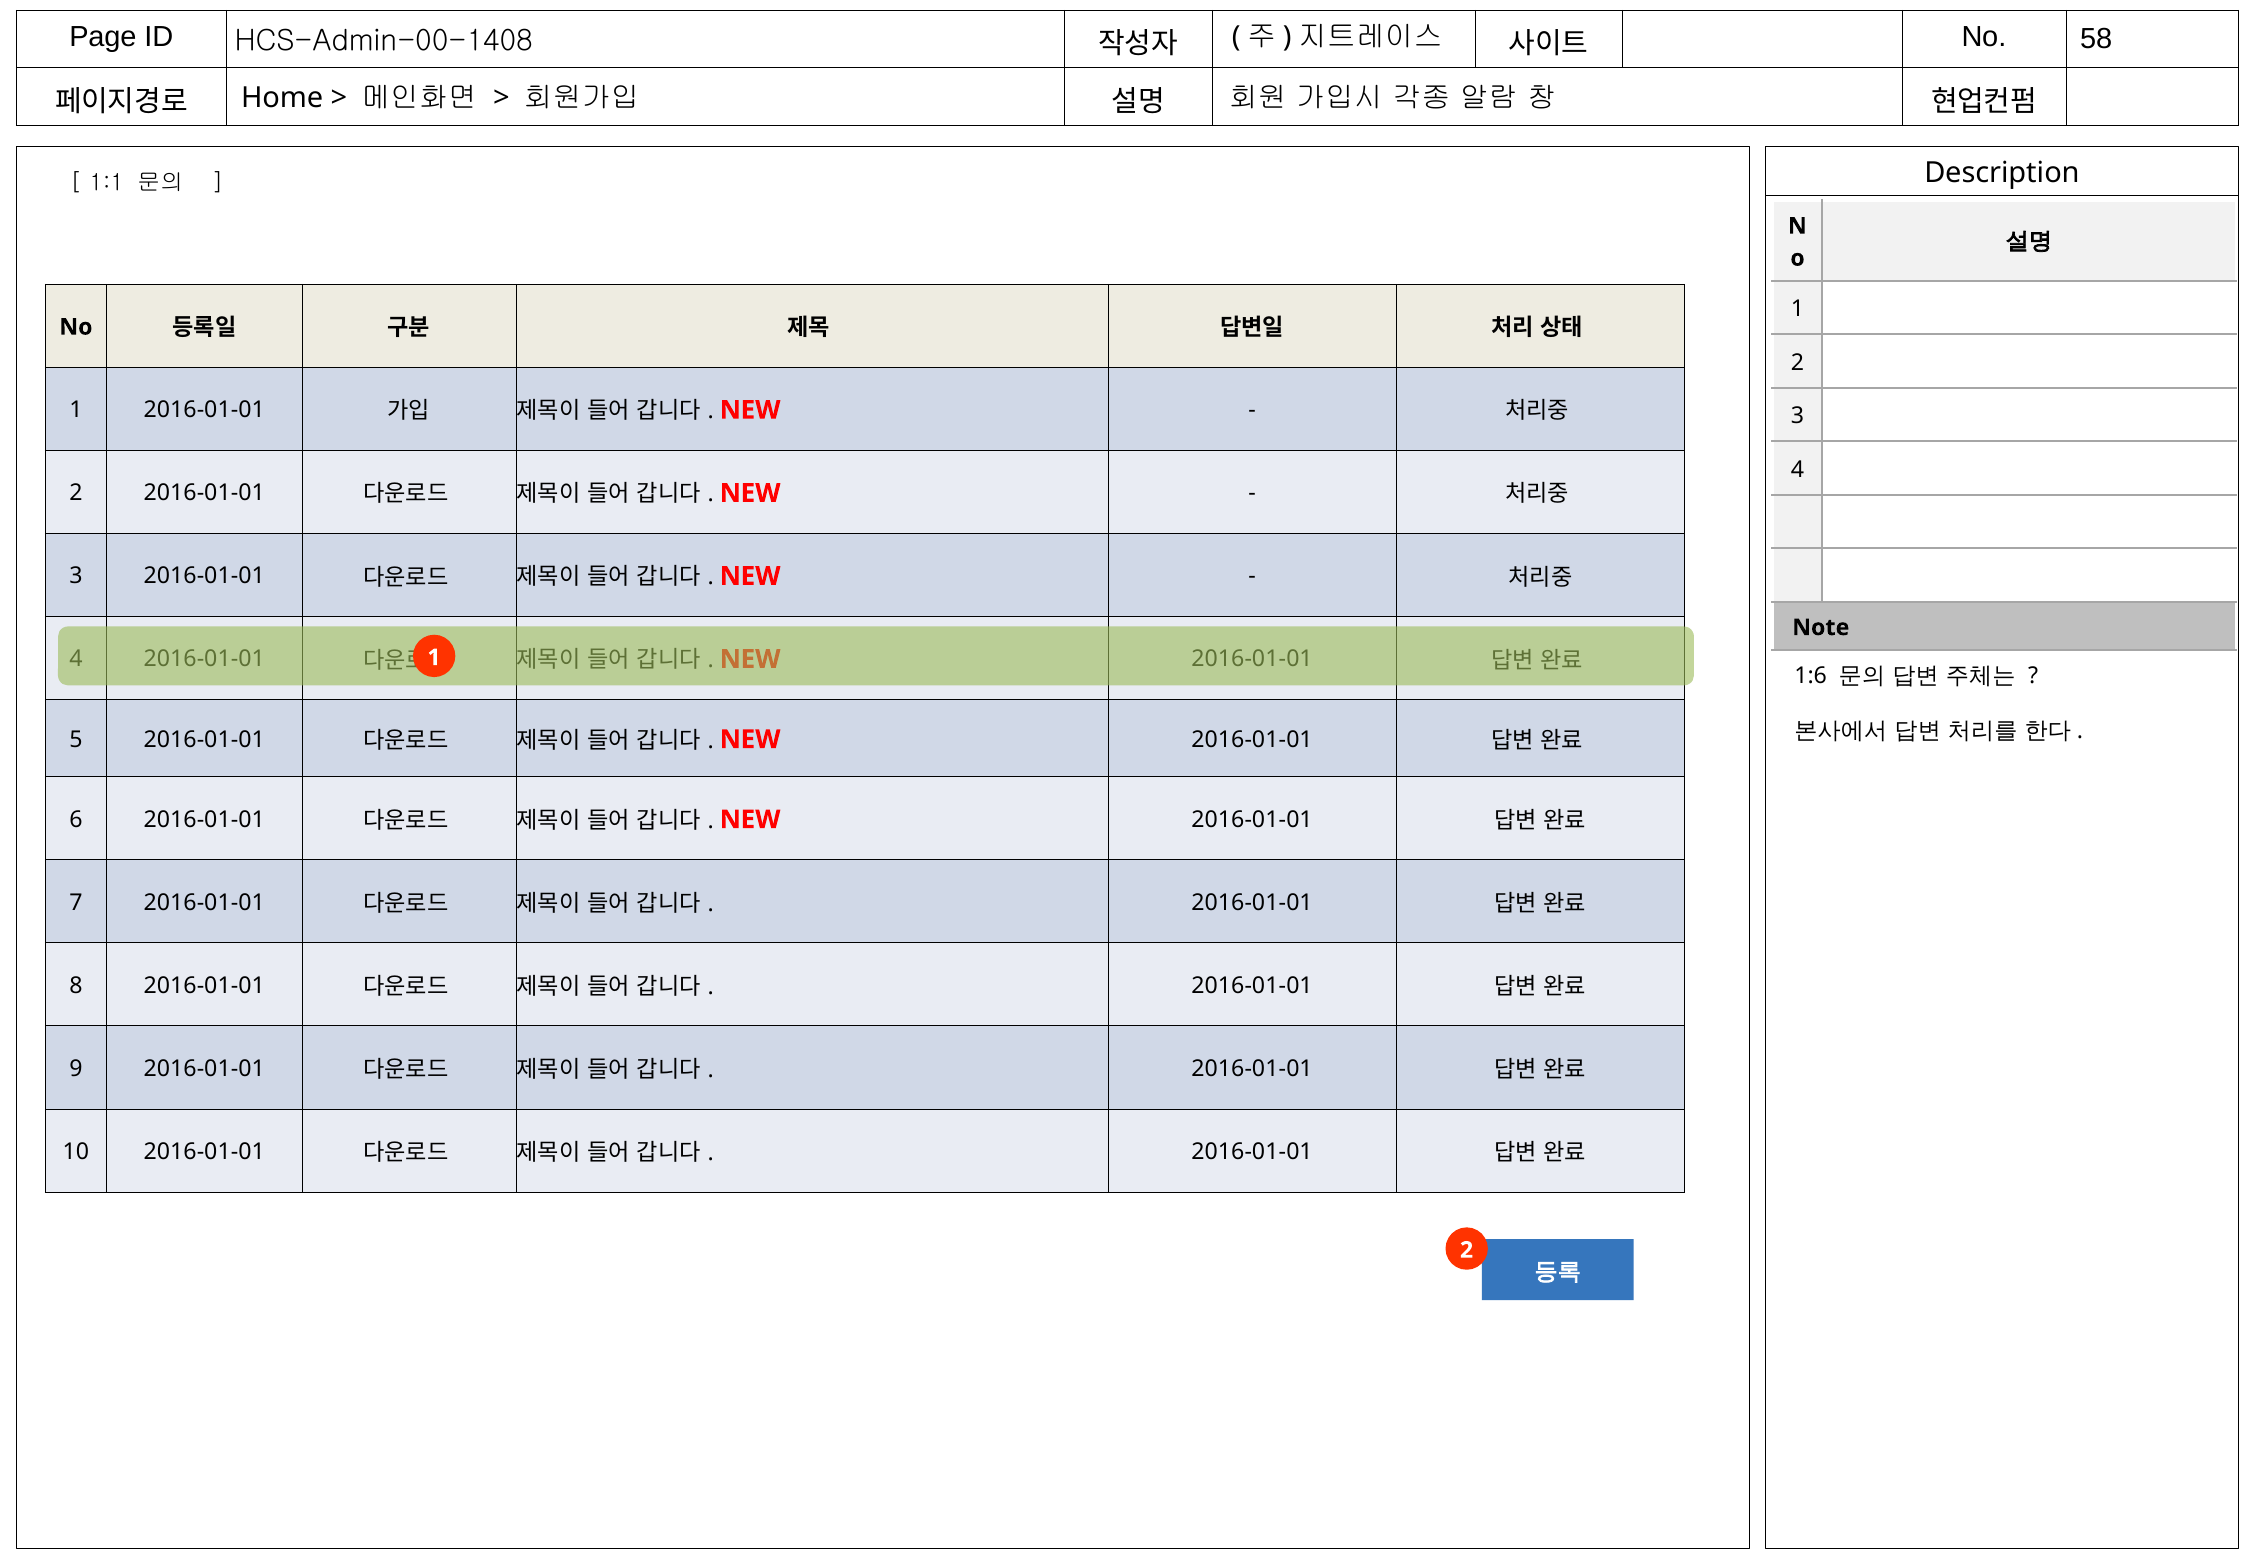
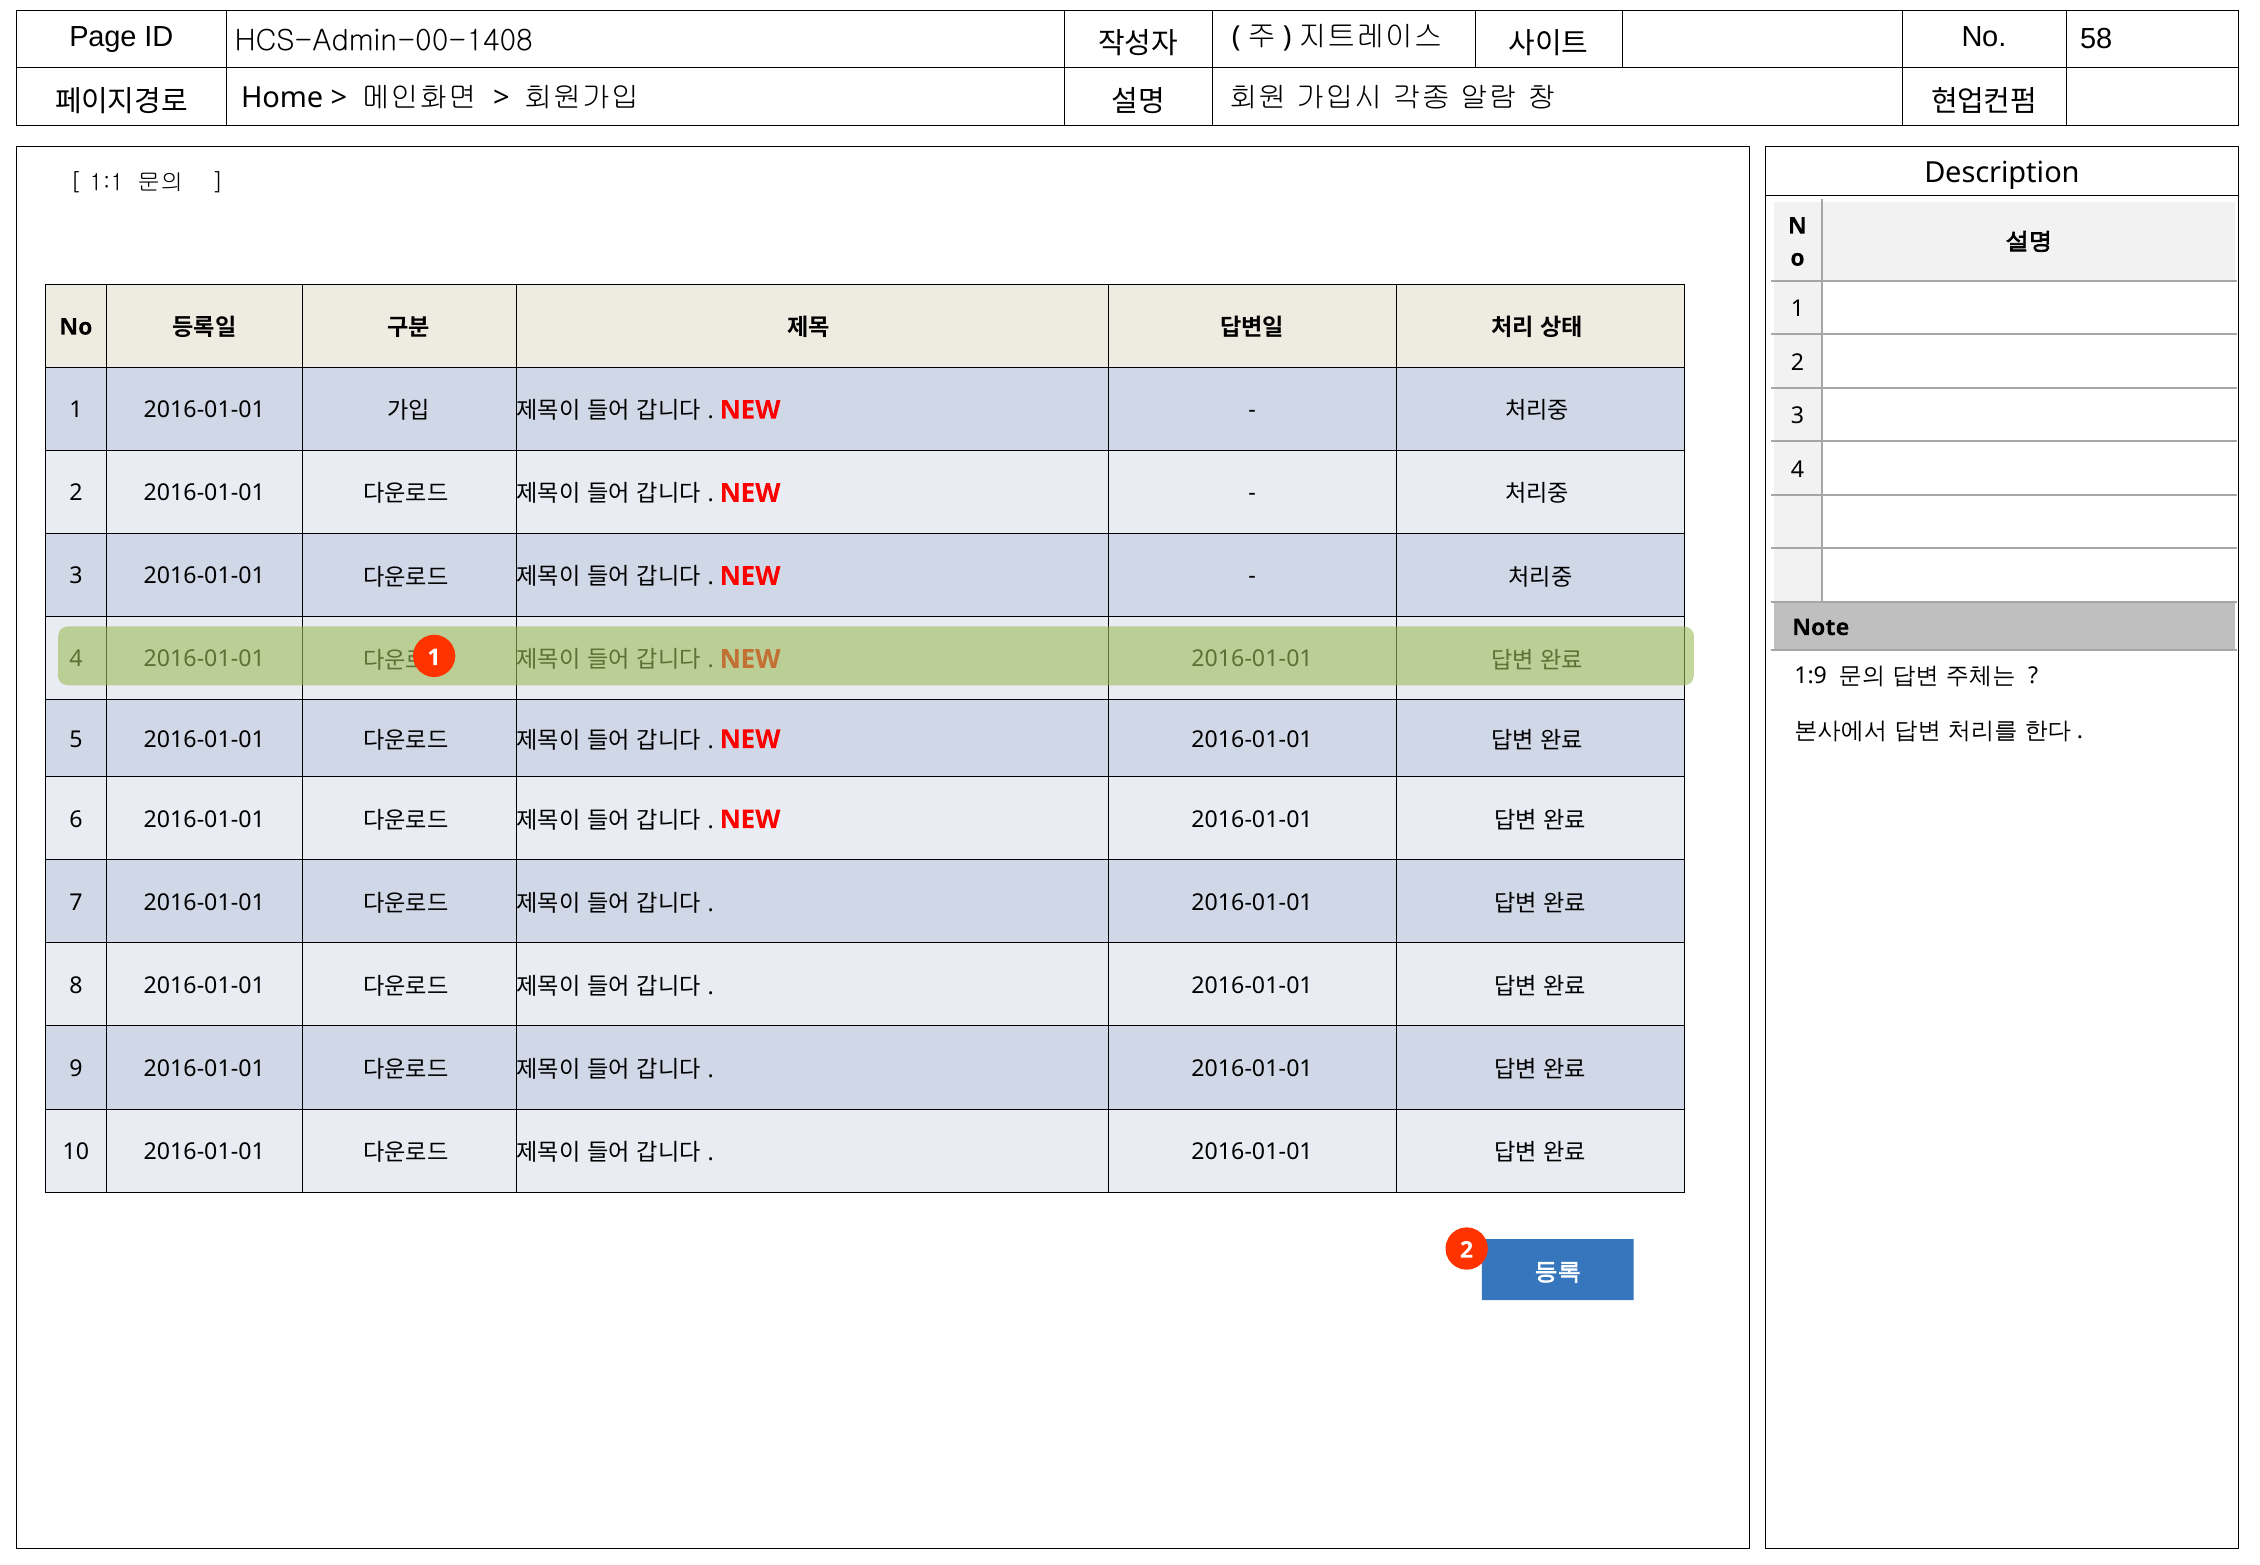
1:6: 1:6 -> 1:9
